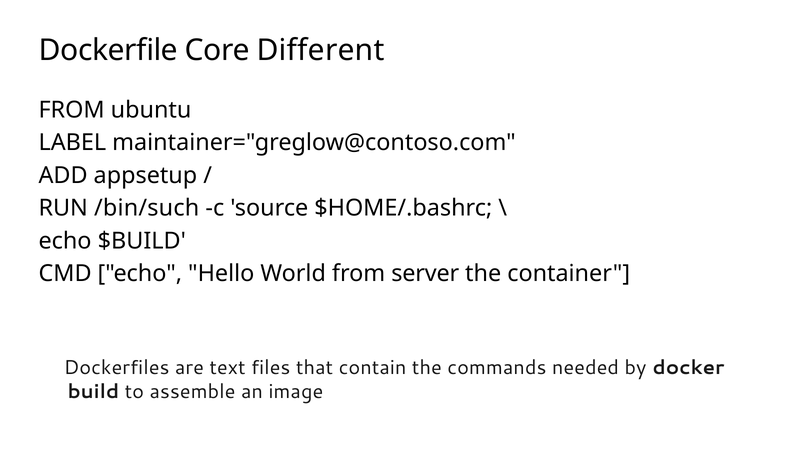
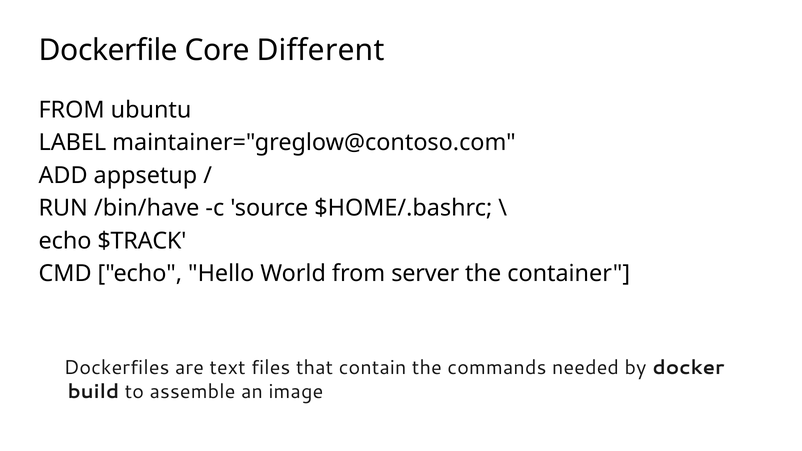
/bin/such: /bin/such -> /bin/have
$BUILD: $BUILD -> $TRACK
